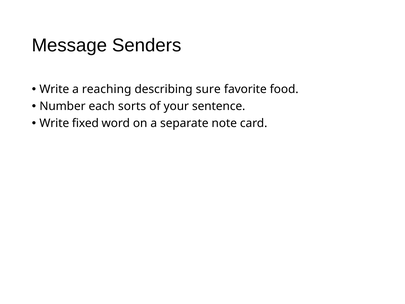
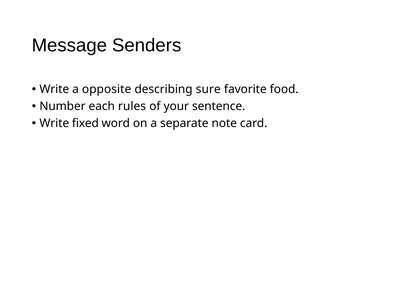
reaching: reaching -> opposite
sorts: sorts -> rules
